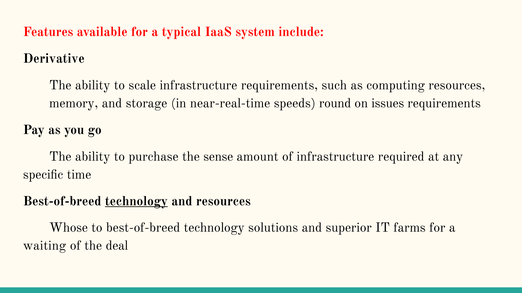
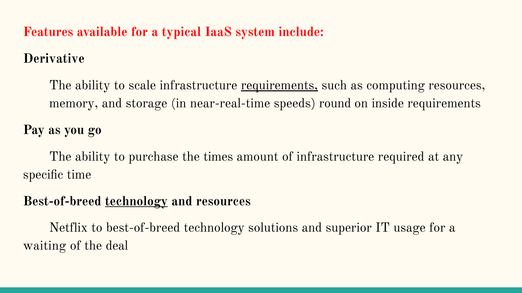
requirements at (279, 85) underline: none -> present
issues: issues -> inside
sense: sense -> times
Whose: Whose -> Netflix
farms: farms -> usage
